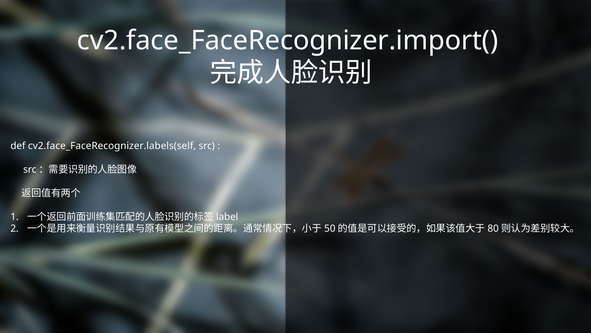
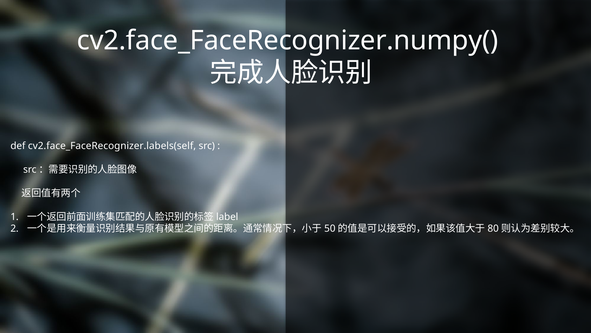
cv2.face_FaceRecognizer.import(: cv2.face_FaceRecognizer.import( -> cv2.face_FaceRecognizer.numpy(
